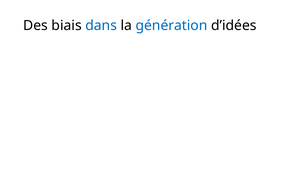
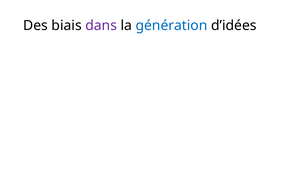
dans colour: blue -> purple
